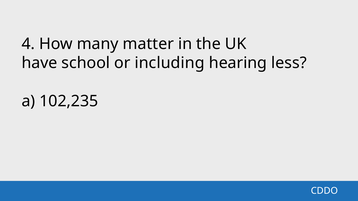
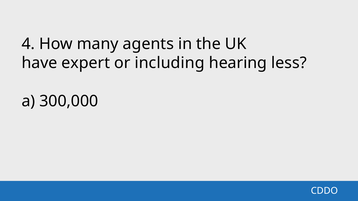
matter: matter -> agents
school: school -> expert
102,235: 102,235 -> 300,000
